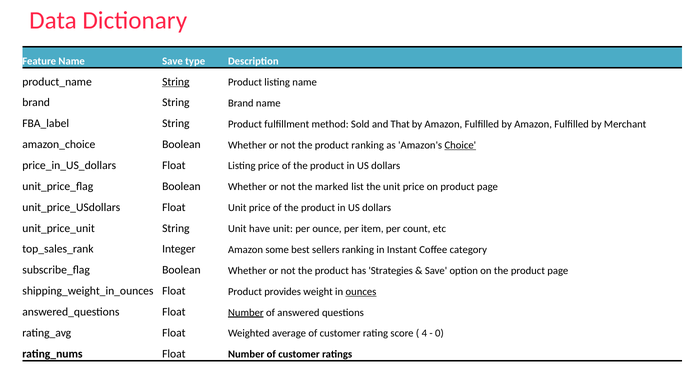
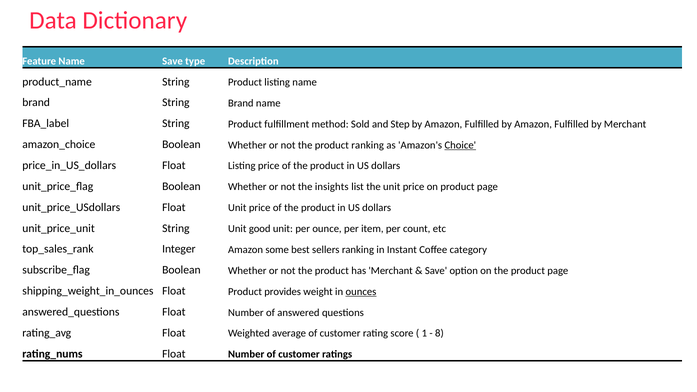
String at (176, 82) underline: present -> none
That: That -> Step
marked: marked -> insights
have: have -> good
has Strategies: Strategies -> Merchant
Number at (246, 313) underline: present -> none
4: 4 -> 1
0: 0 -> 8
